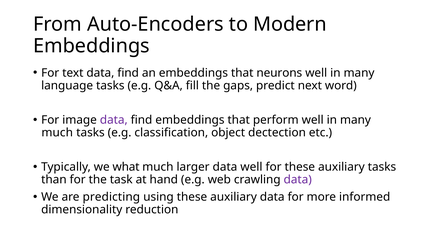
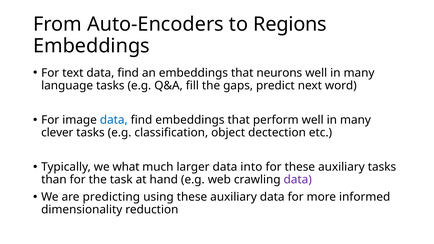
Modern: Modern -> Regions
data at (114, 120) colour: purple -> blue
much at (57, 133): much -> clever
data well: well -> into
